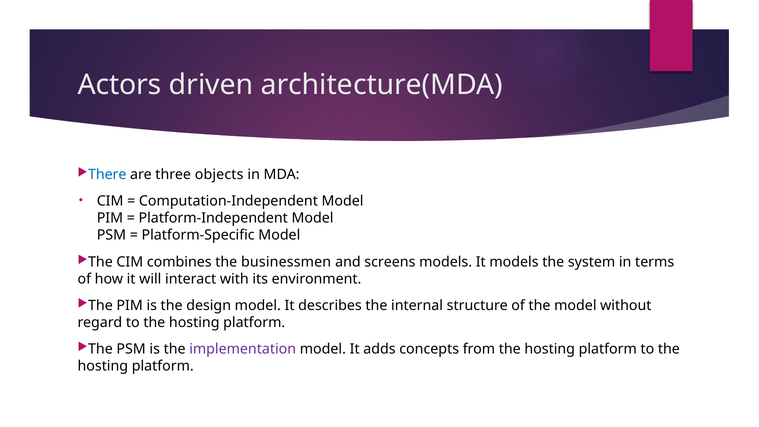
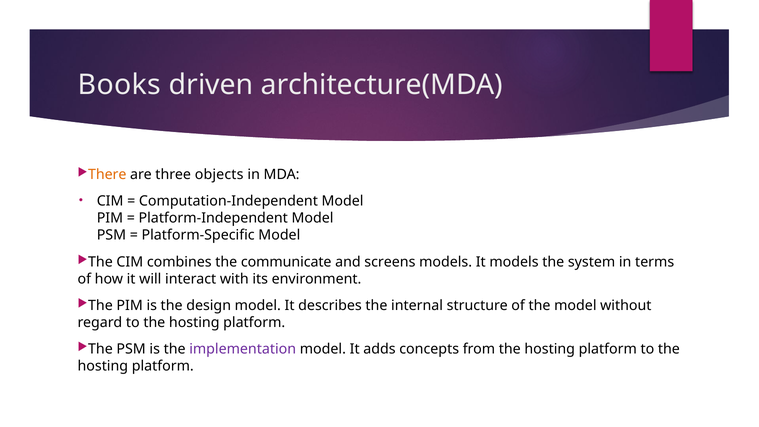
Actors: Actors -> Books
There colour: blue -> orange
businessmen: businessmen -> communicate
